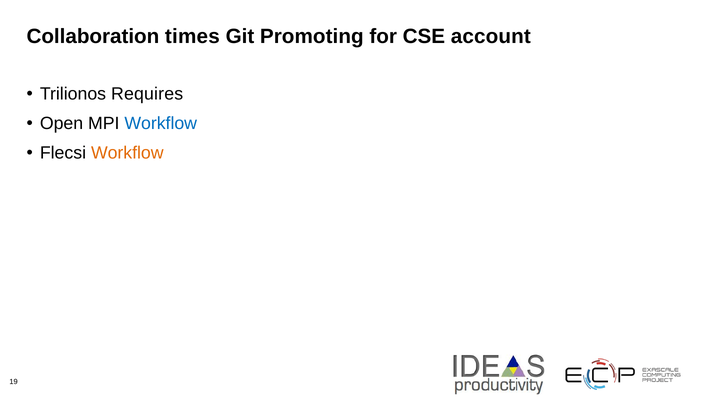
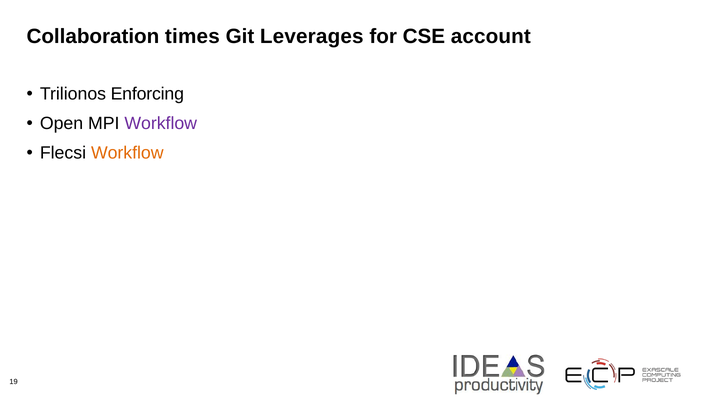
Promoting: Promoting -> Leverages
Requires: Requires -> Enforcing
Workflow at (161, 124) colour: blue -> purple
